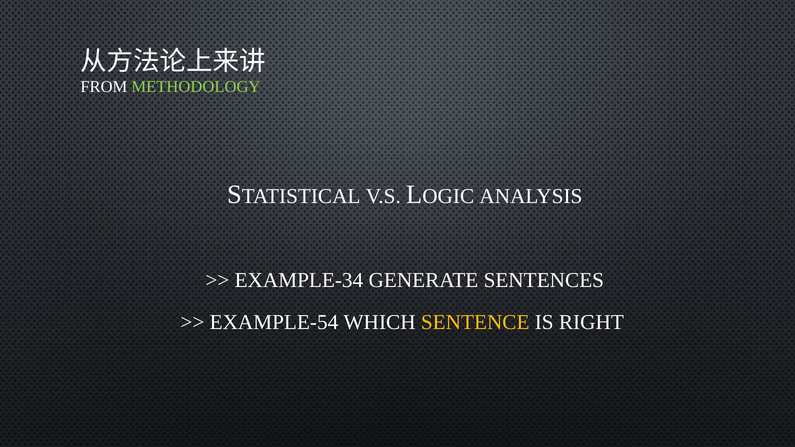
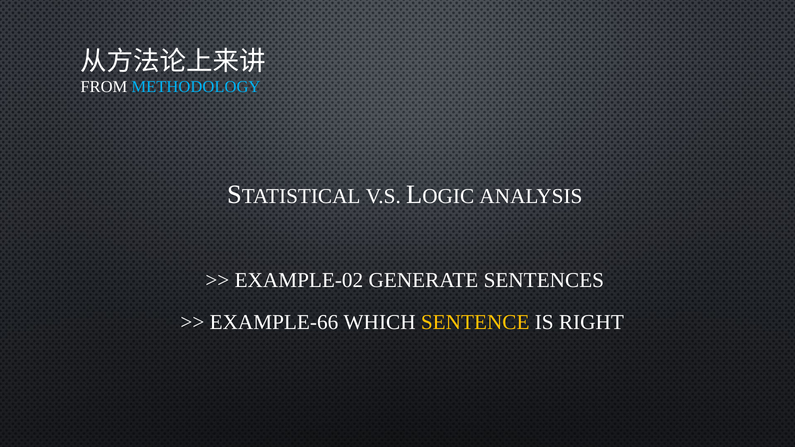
METHODOLOGY colour: light green -> light blue
EXAMPLE-34: EXAMPLE-34 -> EXAMPLE-02
EXAMPLE-54: EXAMPLE-54 -> EXAMPLE-66
